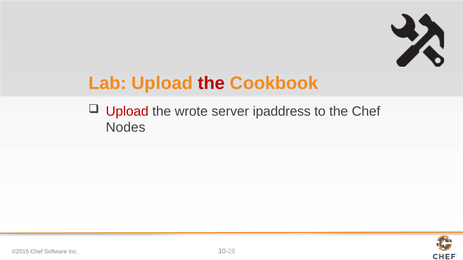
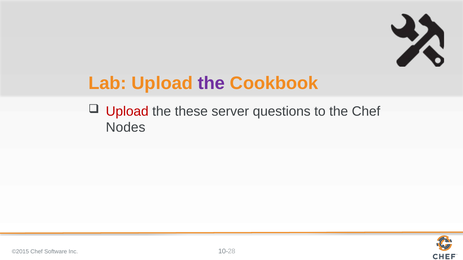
the at (211, 83) colour: red -> purple
wrote: wrote -> these
ipaddress: ipaddress -> questions
